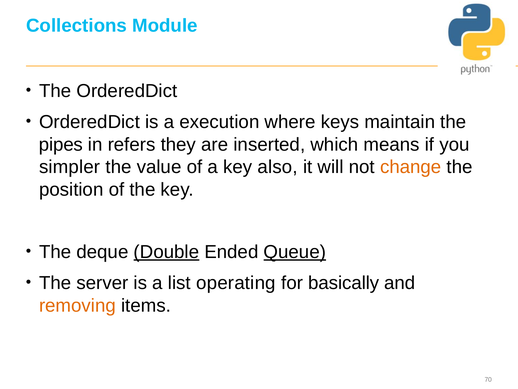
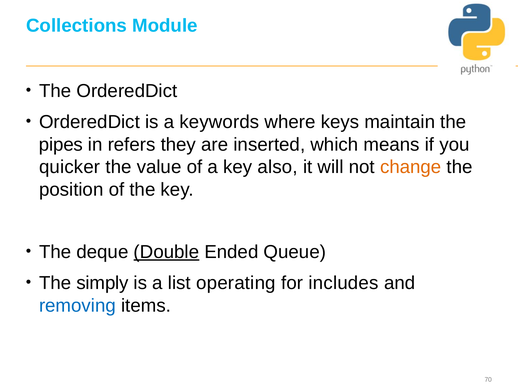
execution: execution -> keywords
simpler: simpler -> quicker
Queue underline: present -> none
server: server -> simply
basically: basically -> includes
removing colour: orange -> blue
